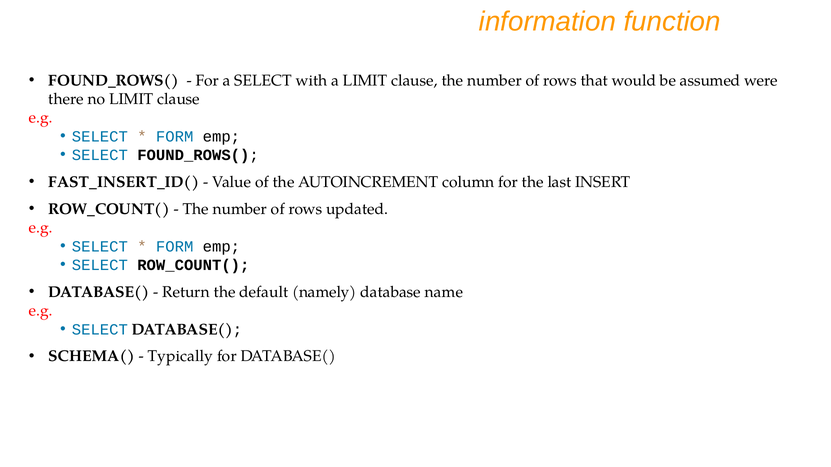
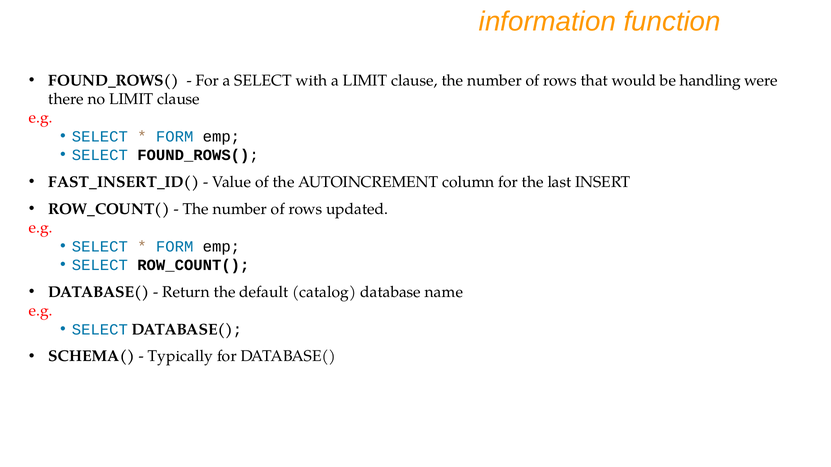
assumed: assumed -> handling
namely: namely -> catalog
